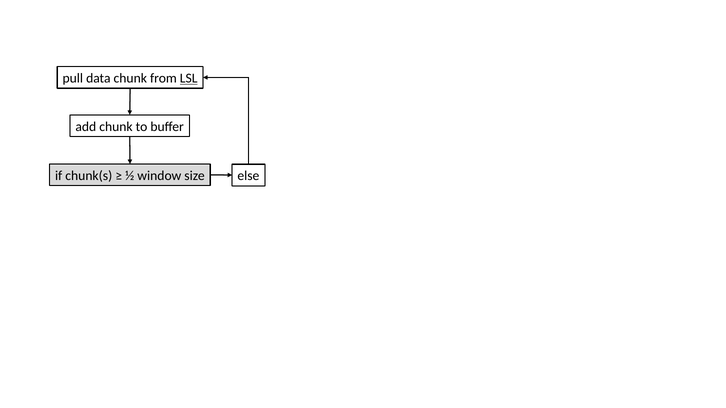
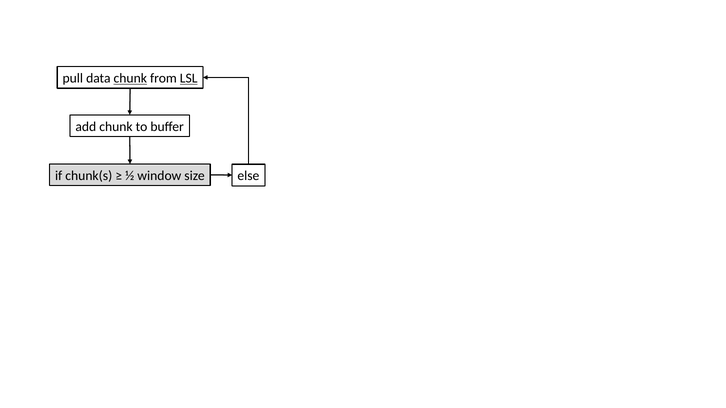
chunk at (130, 78) underline: none -> present
